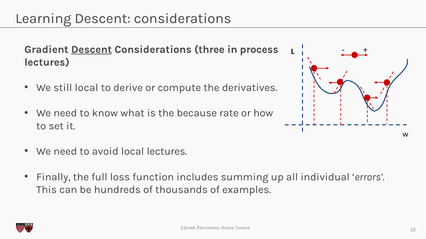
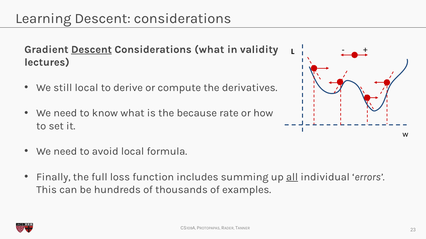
Considerations three: three -> what
process: process -> validity
local lectures: lectures -> formula
all underline: none -> present
